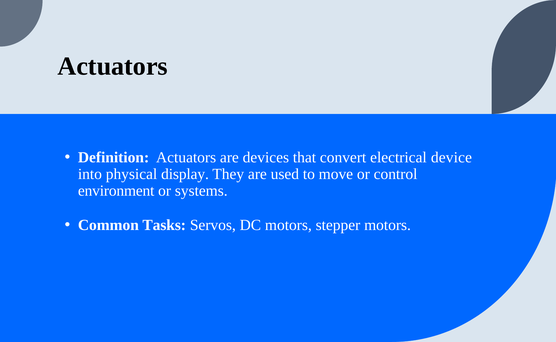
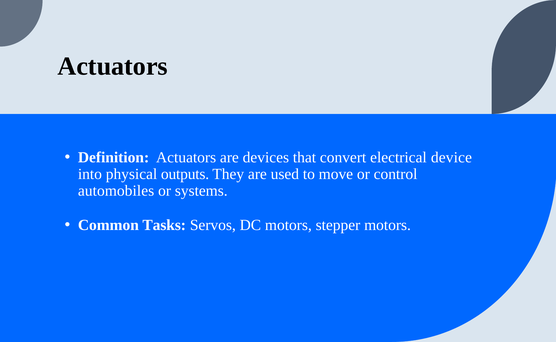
display: display -> outputs
environment: environment -> automobiles
